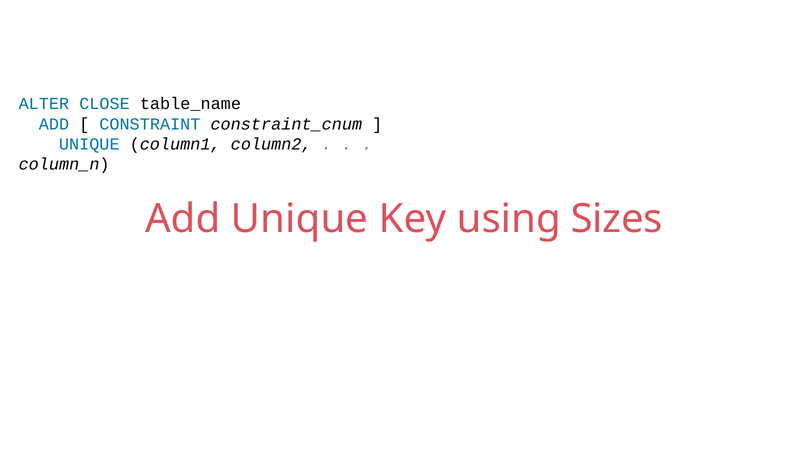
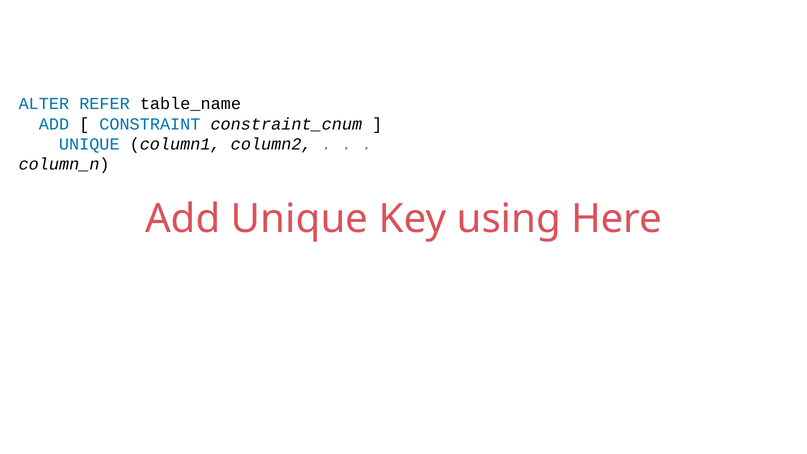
CLOSE: CLOSE -> REFER
Sizes: Sizes -> Here
